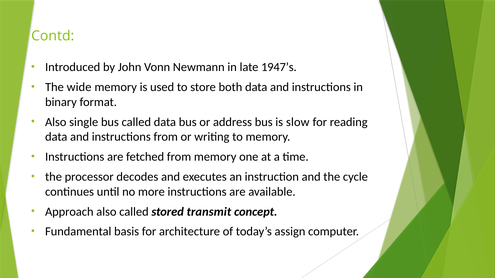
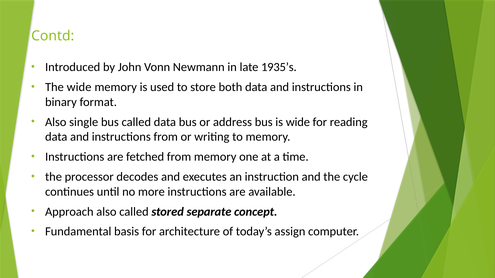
1947’s: 1947’s -> 1935’s
is slow: slow -> wide
transmit: transmit -> separate
